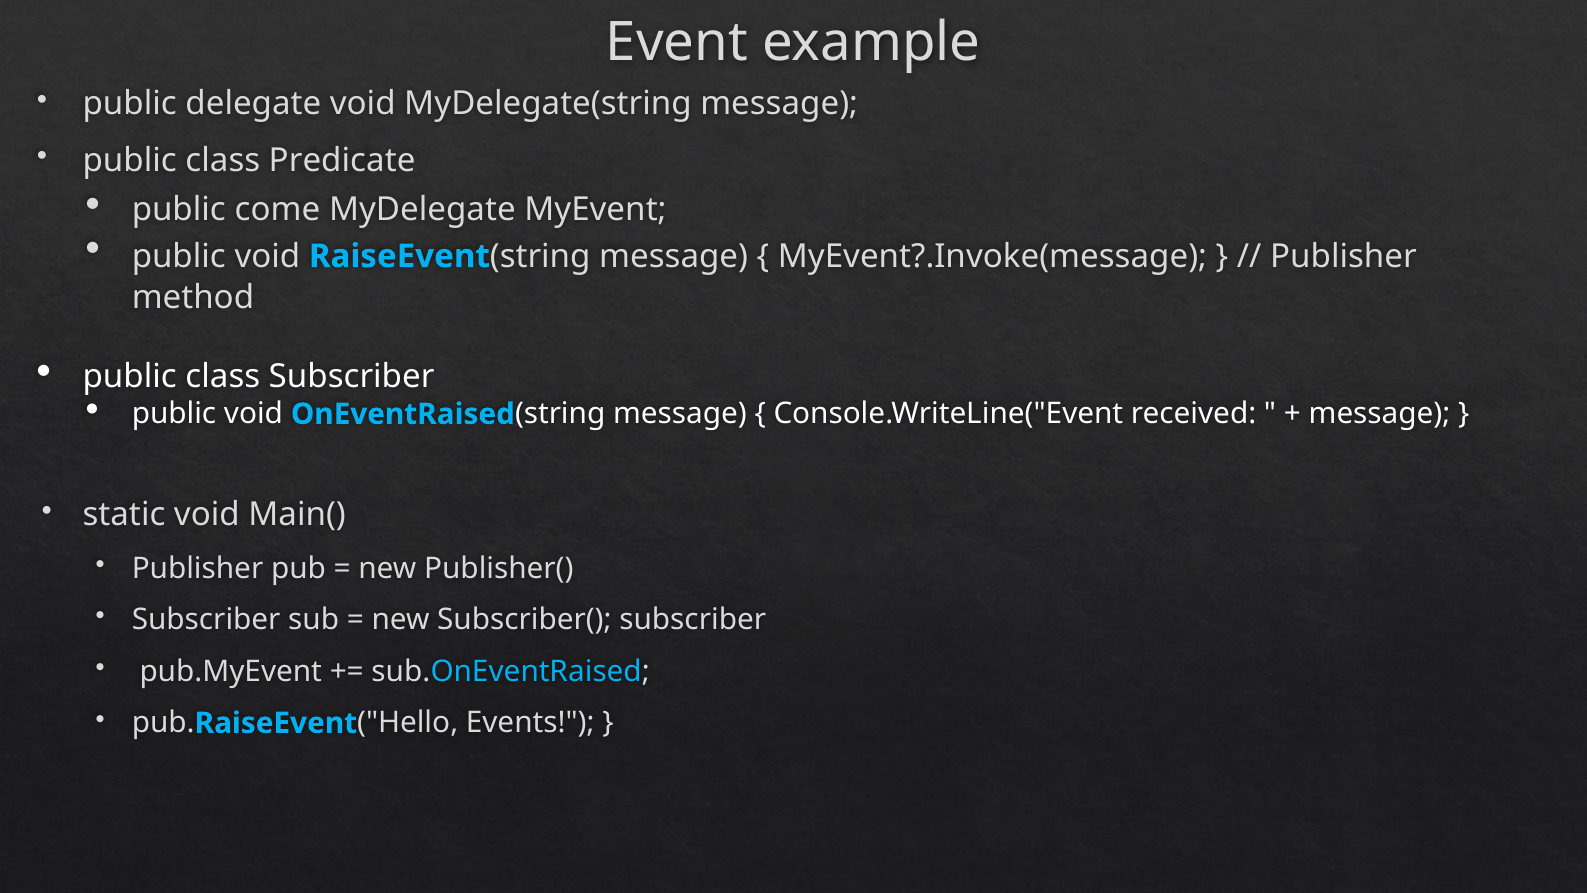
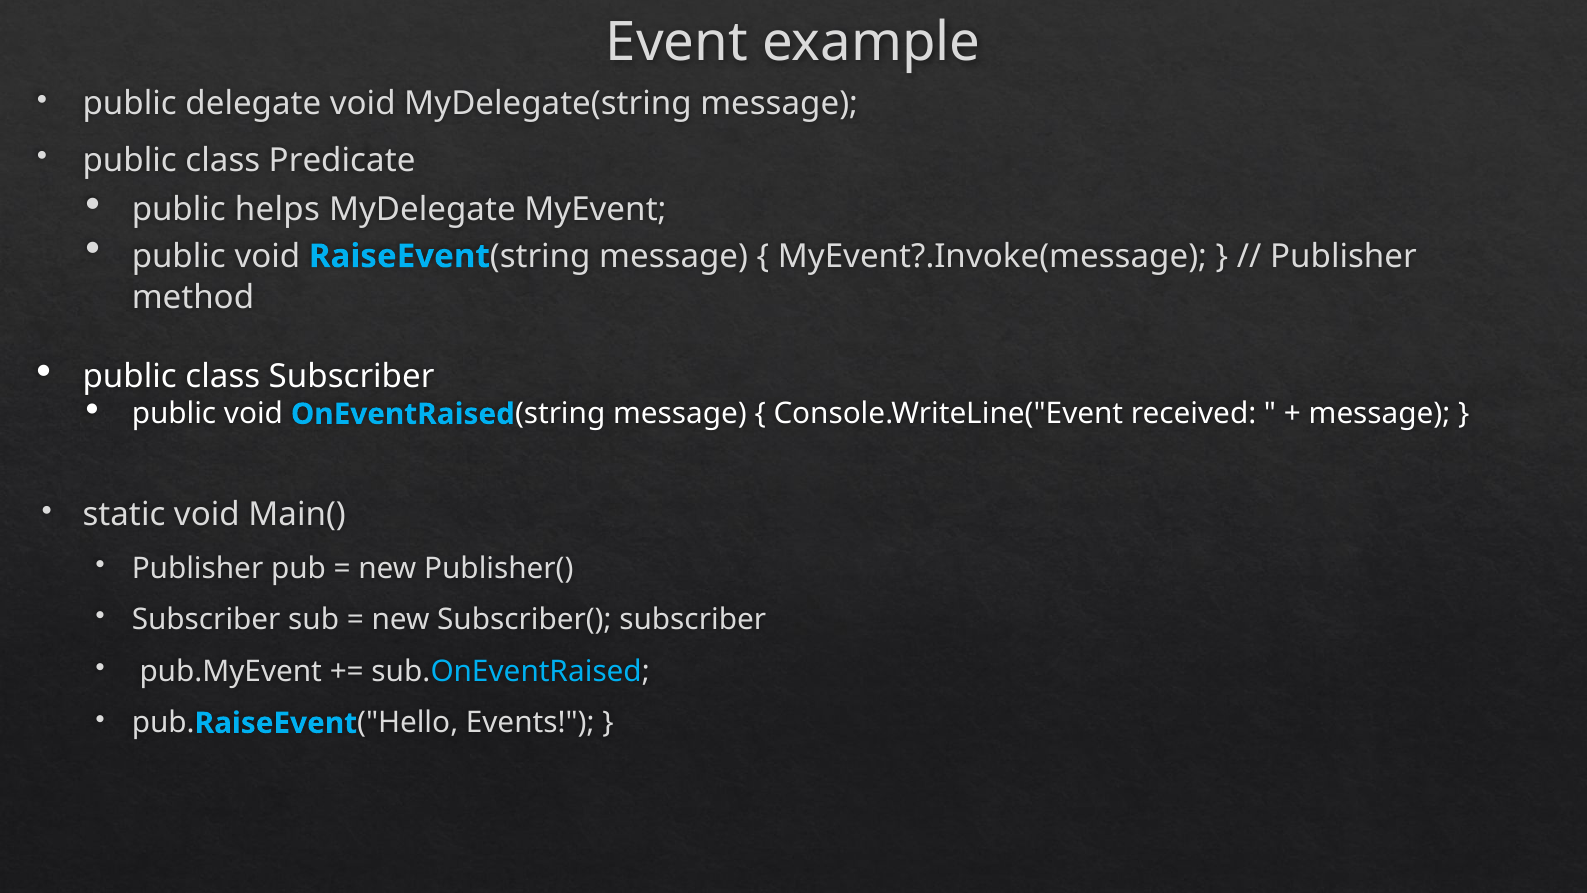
come: come -> helps
